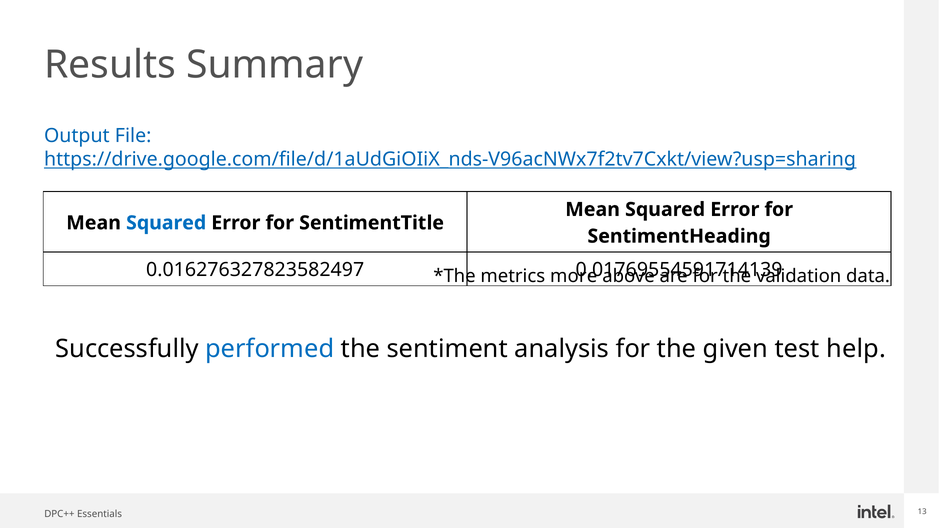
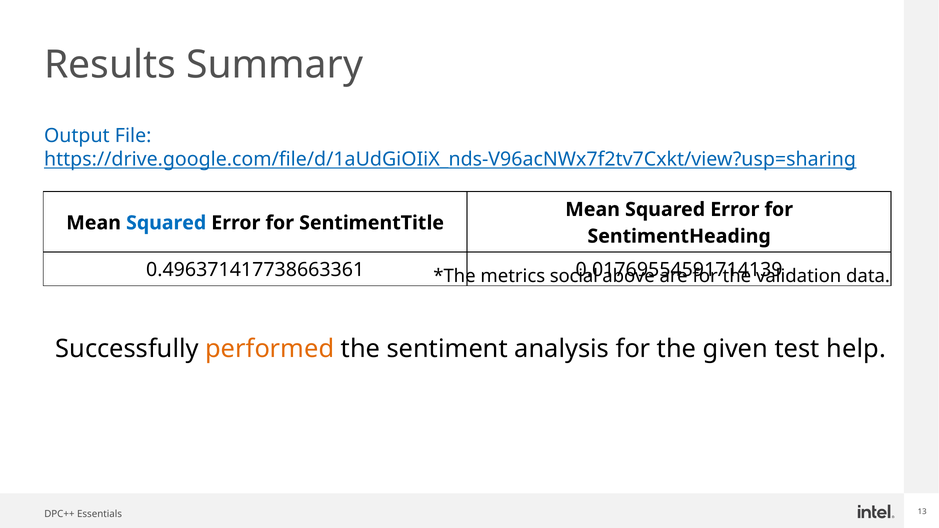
0.016276327823582497: 0.016276327823582497 -> 0.496371417738663361
more: more -> social
performed colour: blue -> orange
